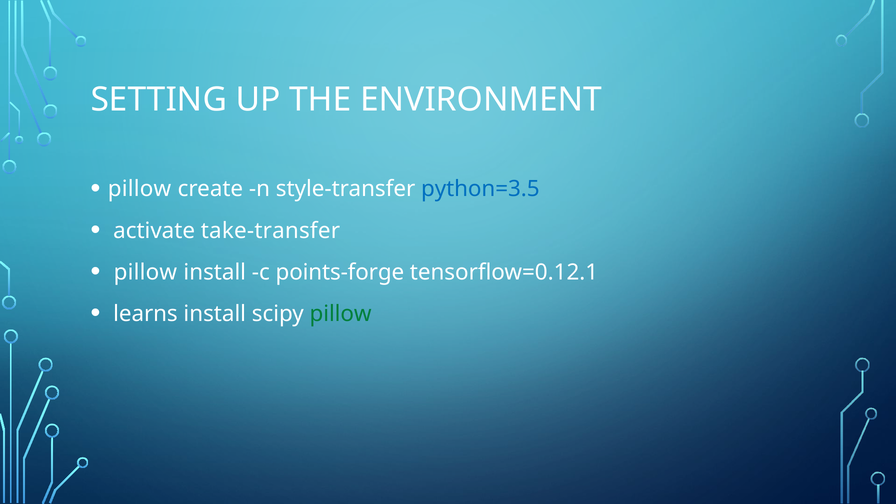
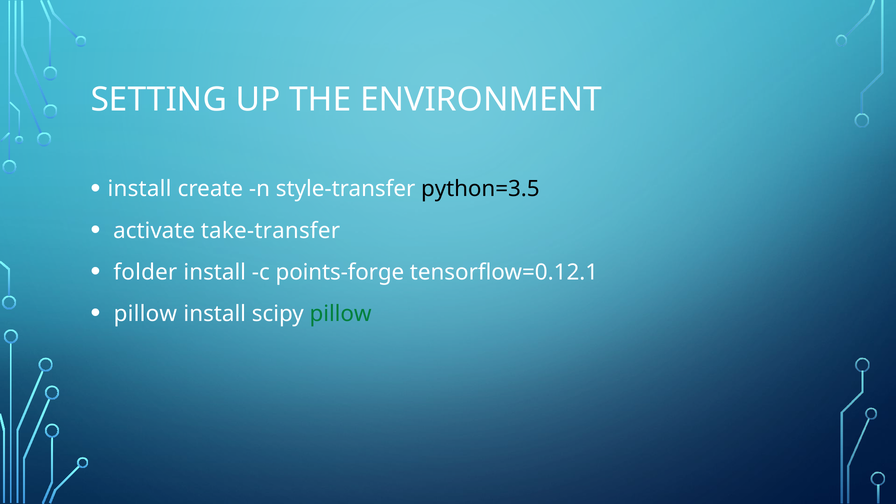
pillow at (140, 189): pillow -> install
python=3.5 colour: blue -> black
pillow at (145, 272): pillow -> folder
learns at (145, 314): learns -> pillow
